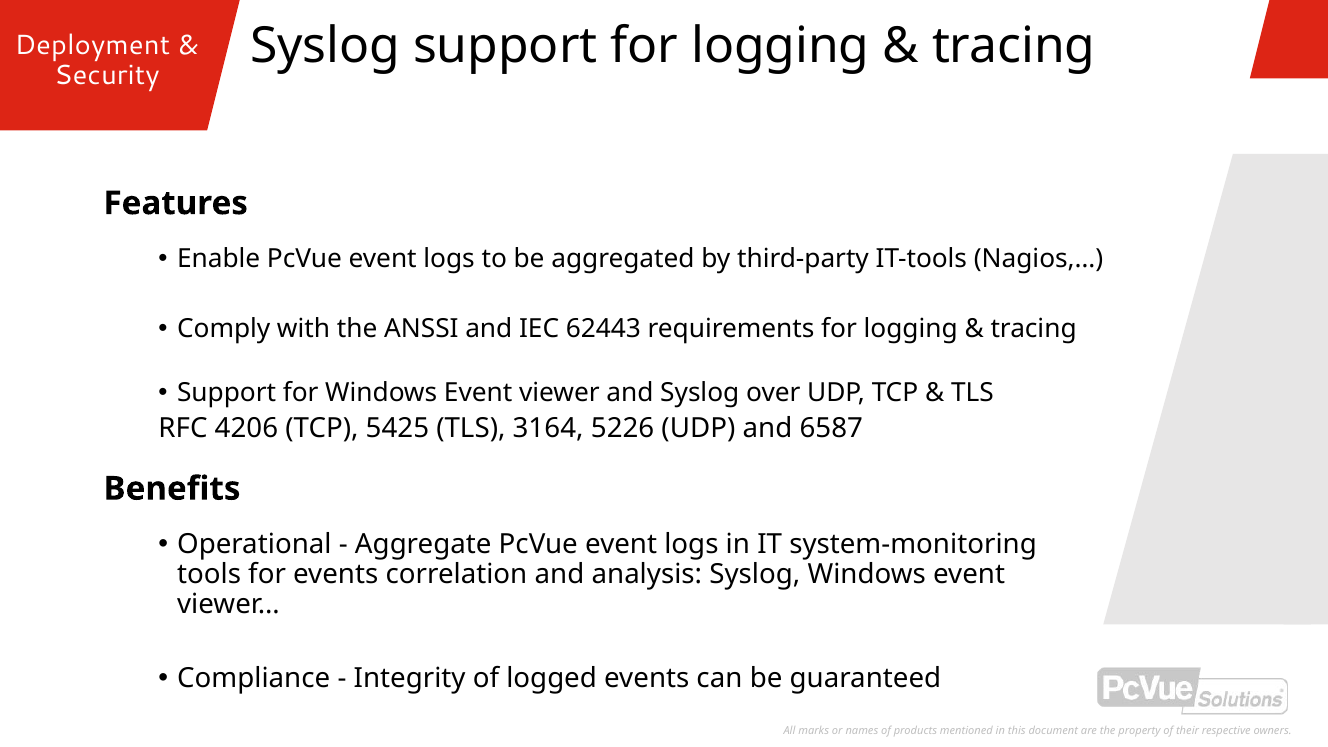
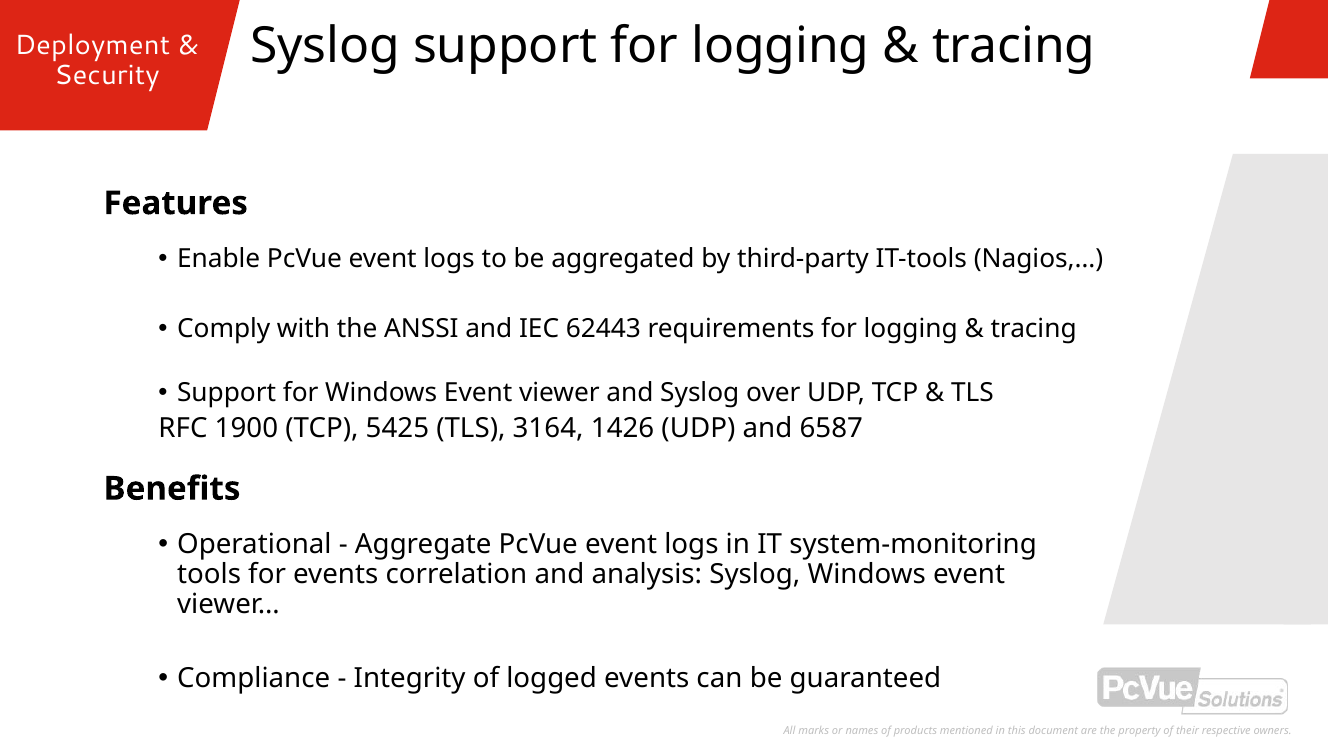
4206: 4206 -> 1900
5226: 5226 -> 1426
